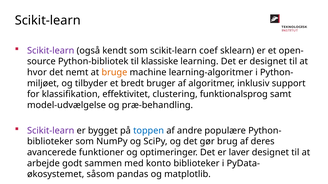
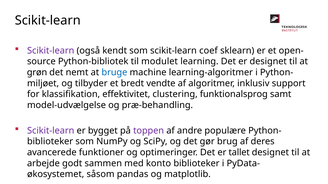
klassiske: klassiske -> modulet
hvor: hvor -> grøn
bruge colour: orange -> blue
bruger: bruger -> vendte
toppen colour: blue -> purple
laver: laver -> tallet
